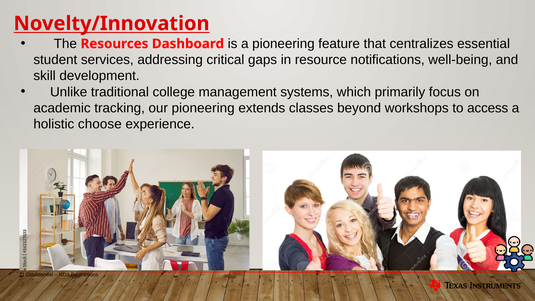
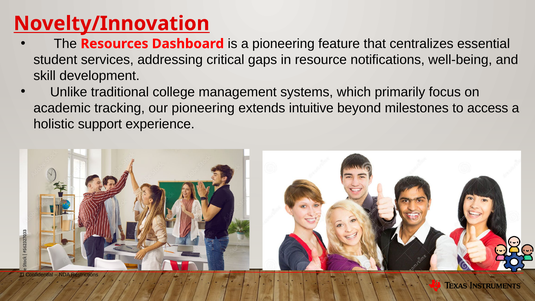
classes: classes -> intuitive
workshops: workshops -> milestones
choose: choose -> support
